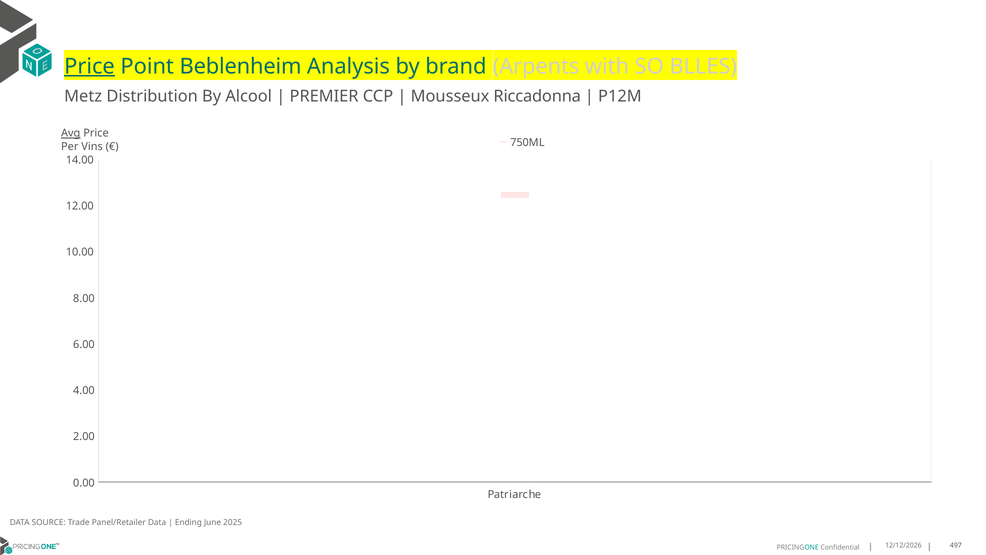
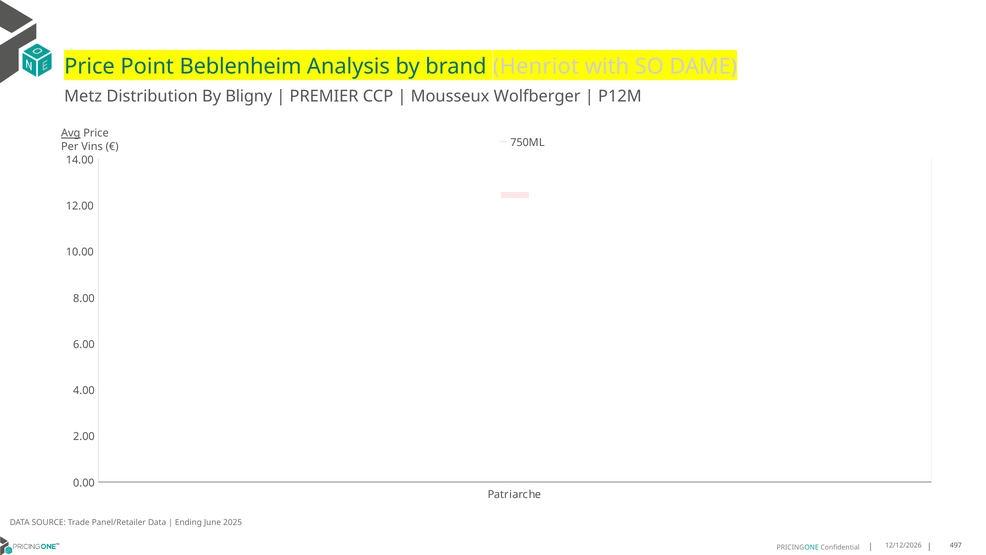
Price at (90, 66) underline: present -> none
Arpents: Arpents -> Henriot
BLLES: BLLES -> DAME
Alcool: Alcool -> Bligny
Riccadonna: Riccadonna -> Wolfberger
